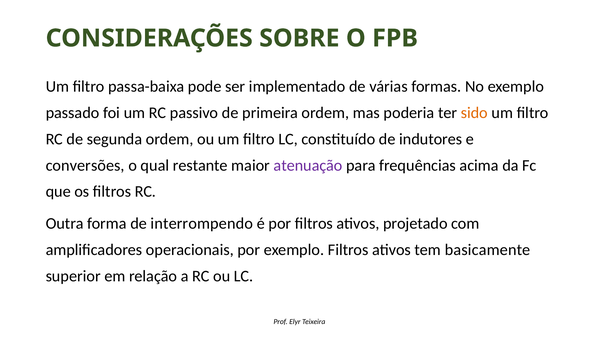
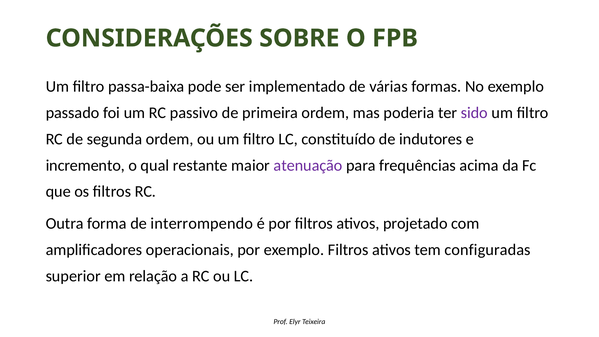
sido colour: orange -> purple
conversões: conversões -> incremento
basicamente: basicamente -> configuradas
